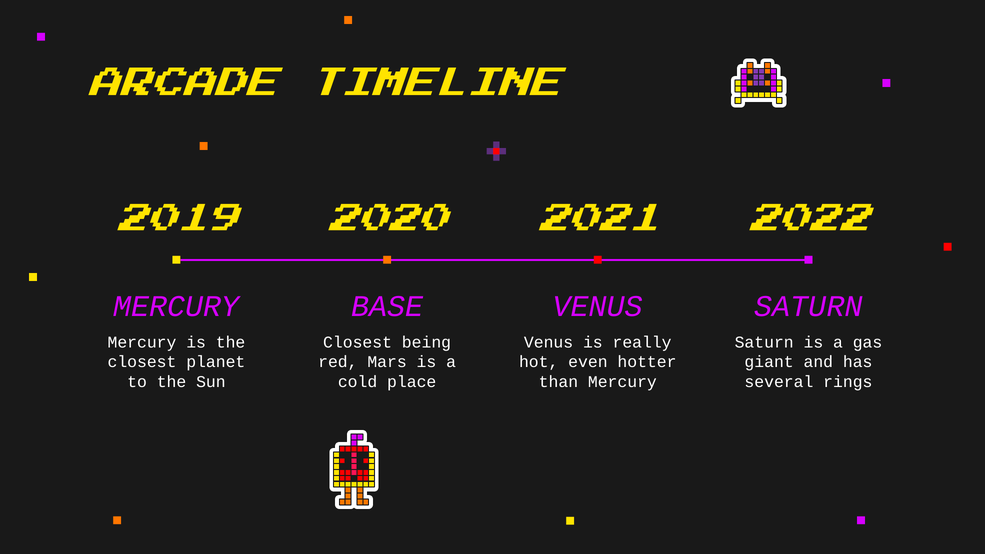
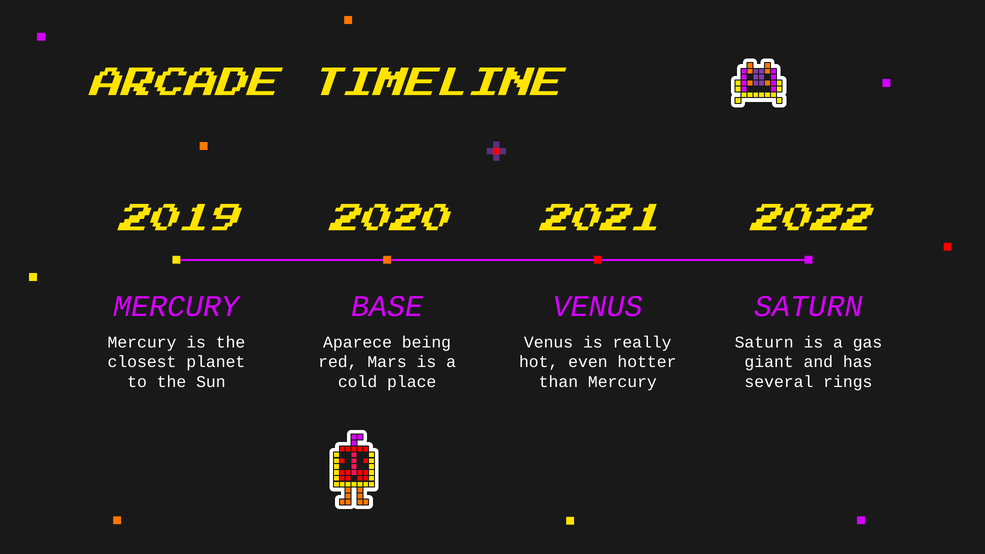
Closest at (358, 342): Closest -> Aparece
